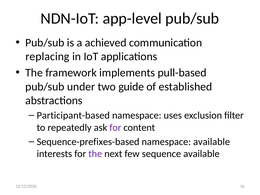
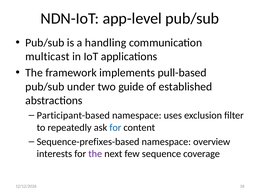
achieved: achieved -> handling
replacing: replacing -> multicast
for at (115, 128) colour: purple -> blue
namespace available: available -> overview
sequence available: available -> coverage
